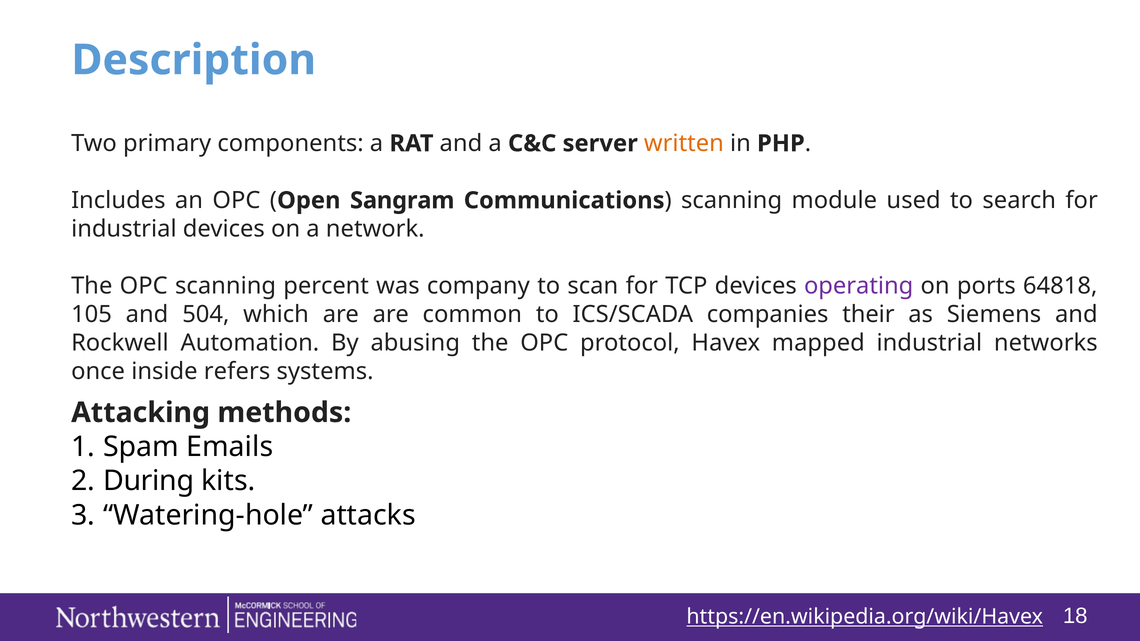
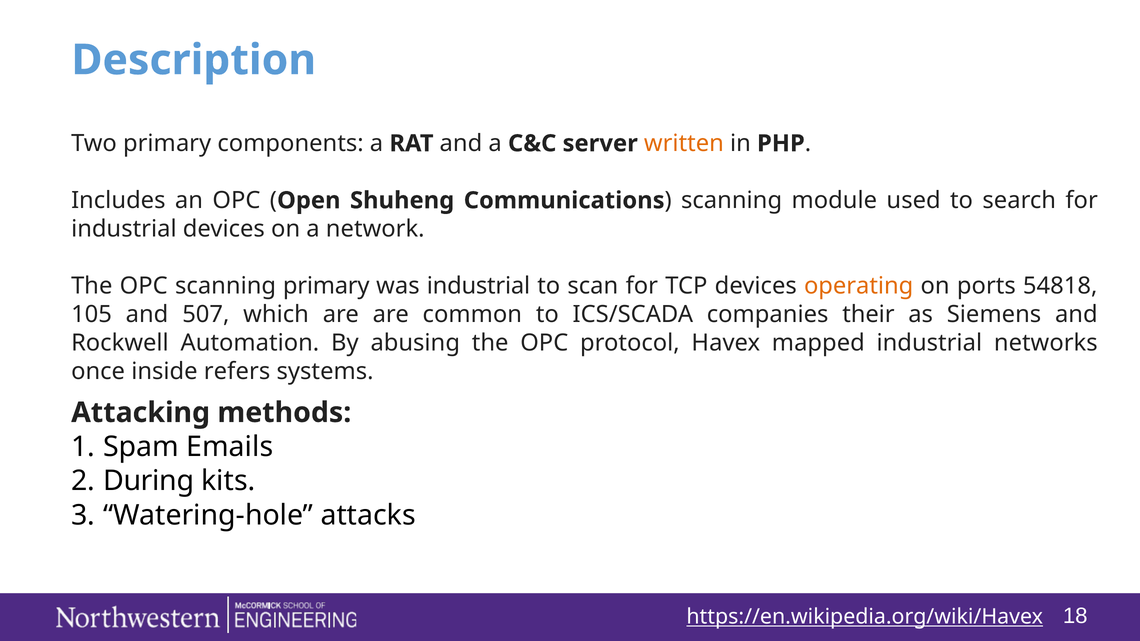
Sangram: Sangram -> Shuheng
scanning percent: percent -> primary
was company: company -> industrial
operating colour: purple -> orange
64818: 64818 -> 54818
504: 504 -> 507
